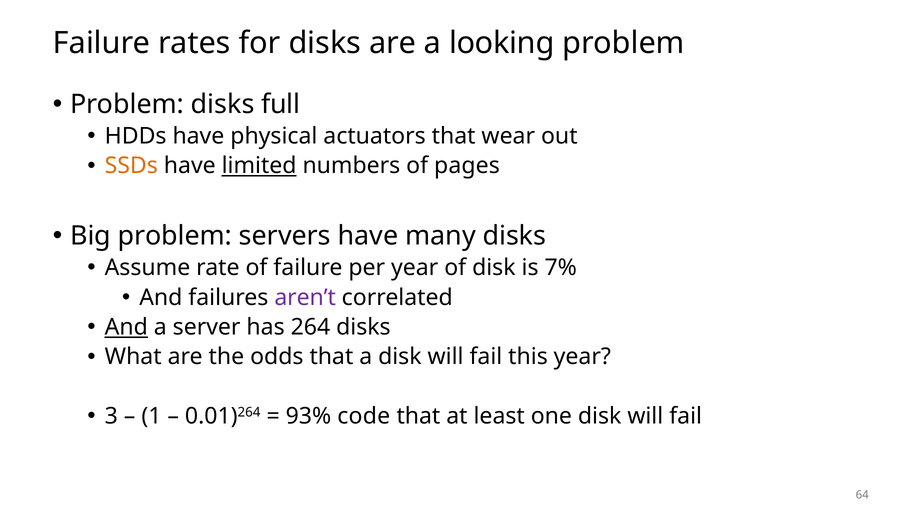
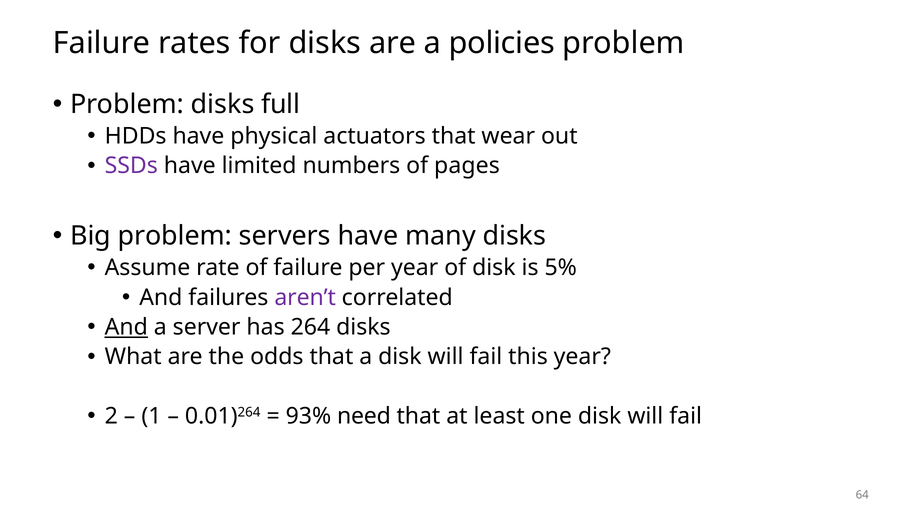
looking: looking -> policies
SSDs colour: orange -> purple
limited underline: present -> none
7%: 7% -> 5%
3: 3 -> 2
code: code -> need
